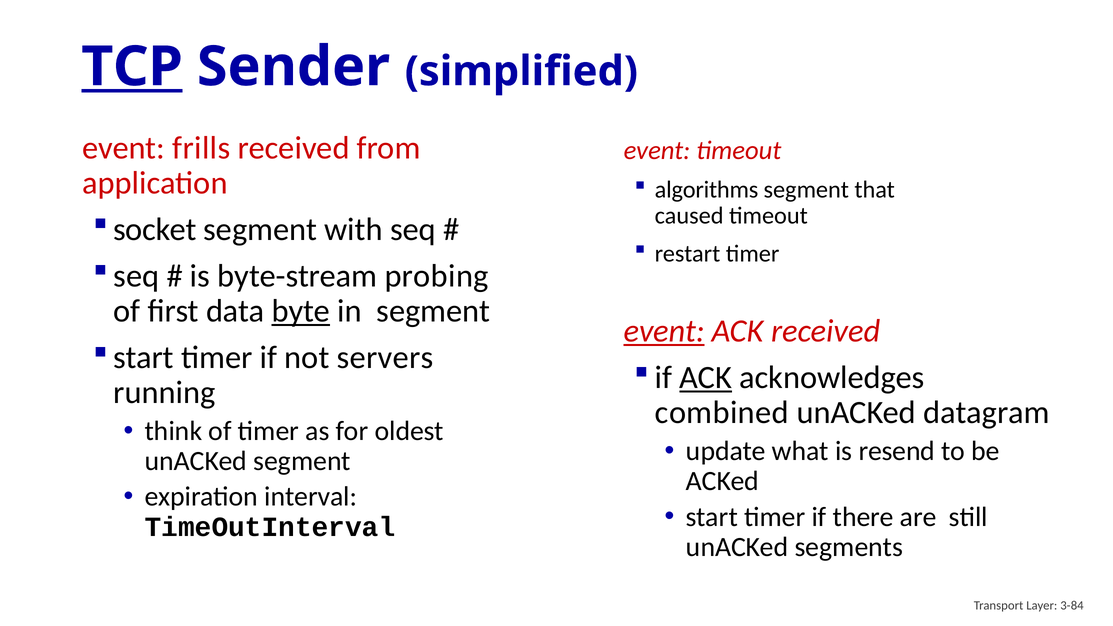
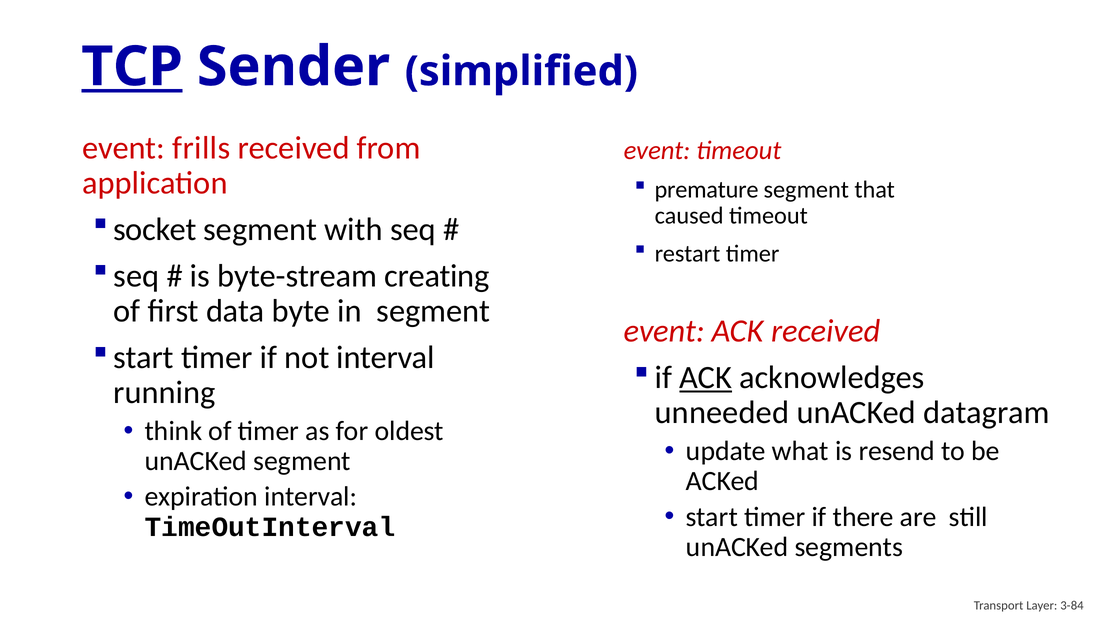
algorithms: algorithms -> premature
probing: probing -> creating
byte underline: present -> none
event at (664, 331) underline: present -> none
not servers: servers -> interval
combined: combined -> unneeded
